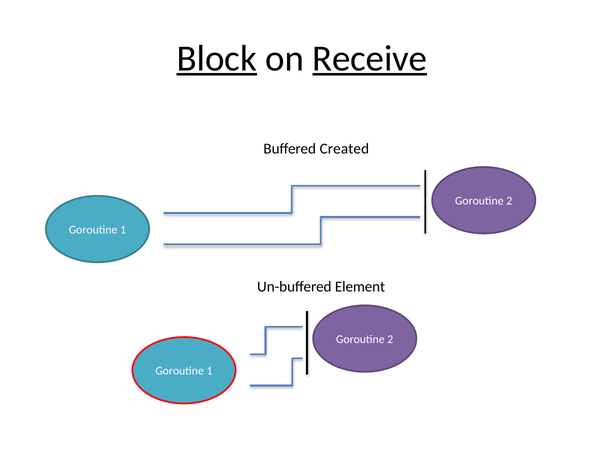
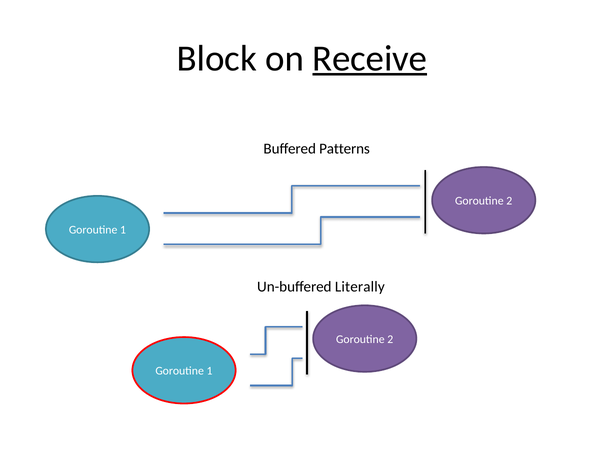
Block underline: present -> none
Created: Created -> Patterns
Element: Element -> Literally
